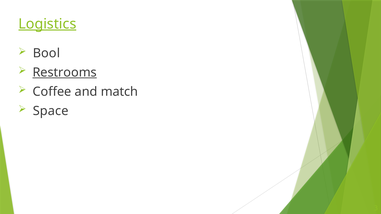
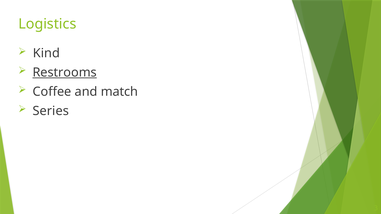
Logistics underline: present -> none
Bool: Bool -> Kind
Space: Space -> Series
